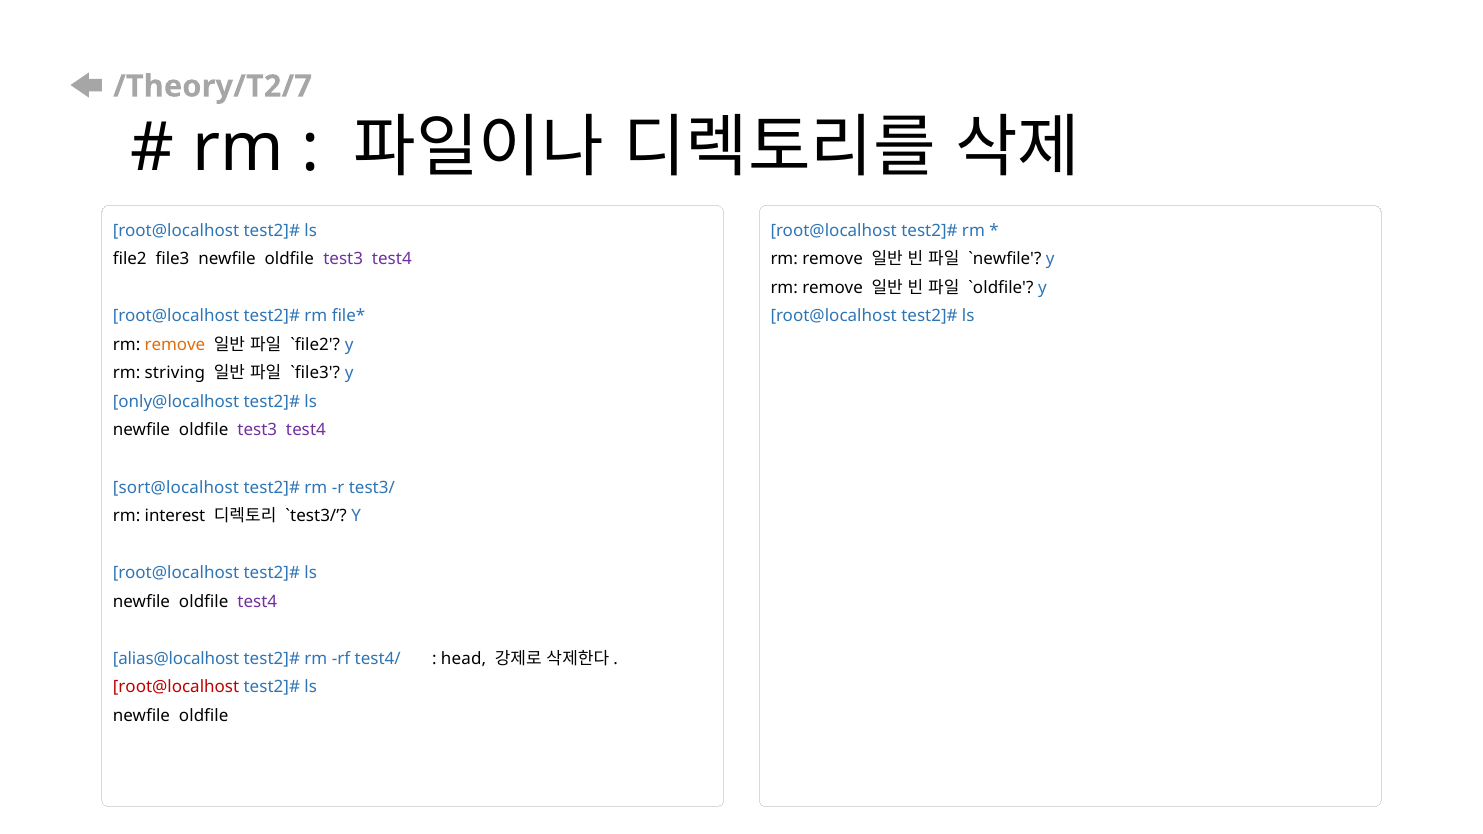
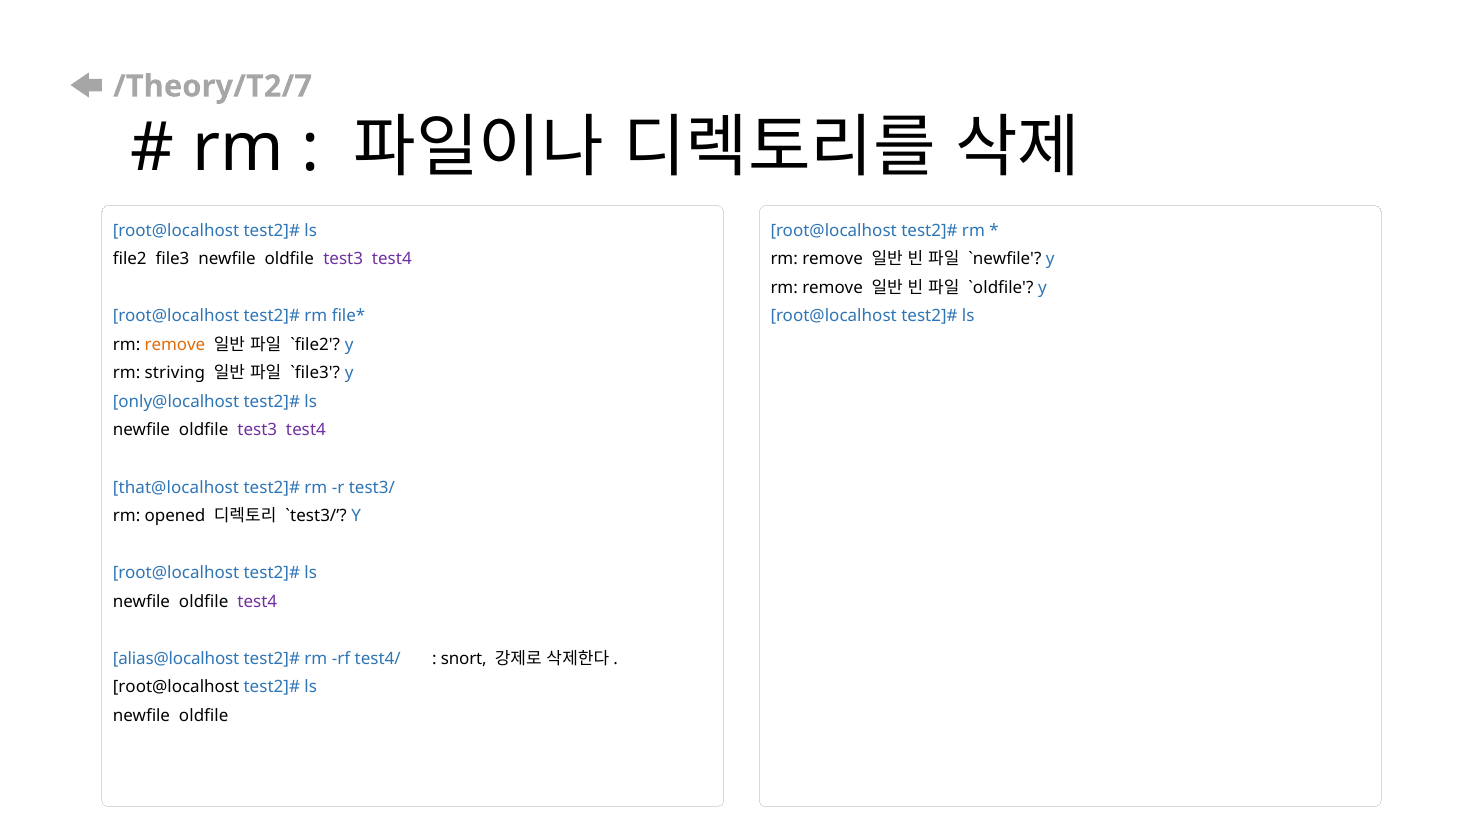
sort@localhost: sort@localhost -> that@localhost
interest: interest -> opened
head: head -> snort
root@localhost at (176, 687) colour: red -> black
